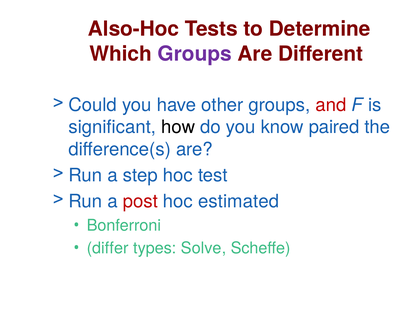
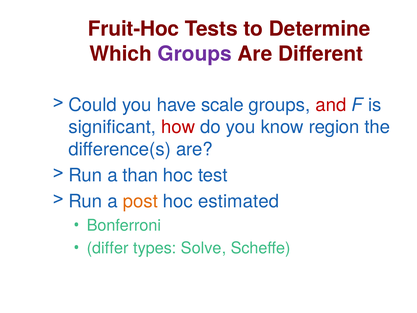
Also-Hoc: Also-Hoc -> Fruit-Hoc
other: other -> scale
how colour: black -> red
paired: paired -> region
step: step -> than
post colour: red -> orange
